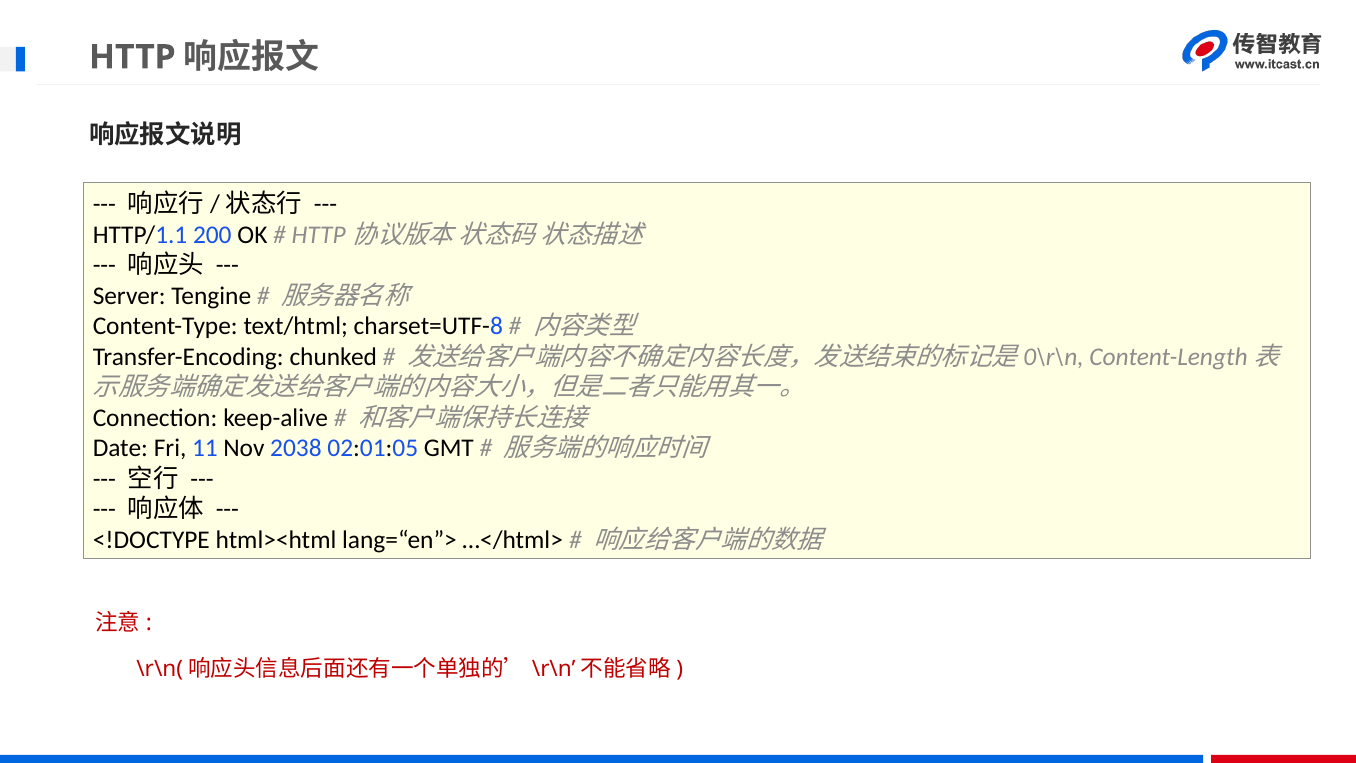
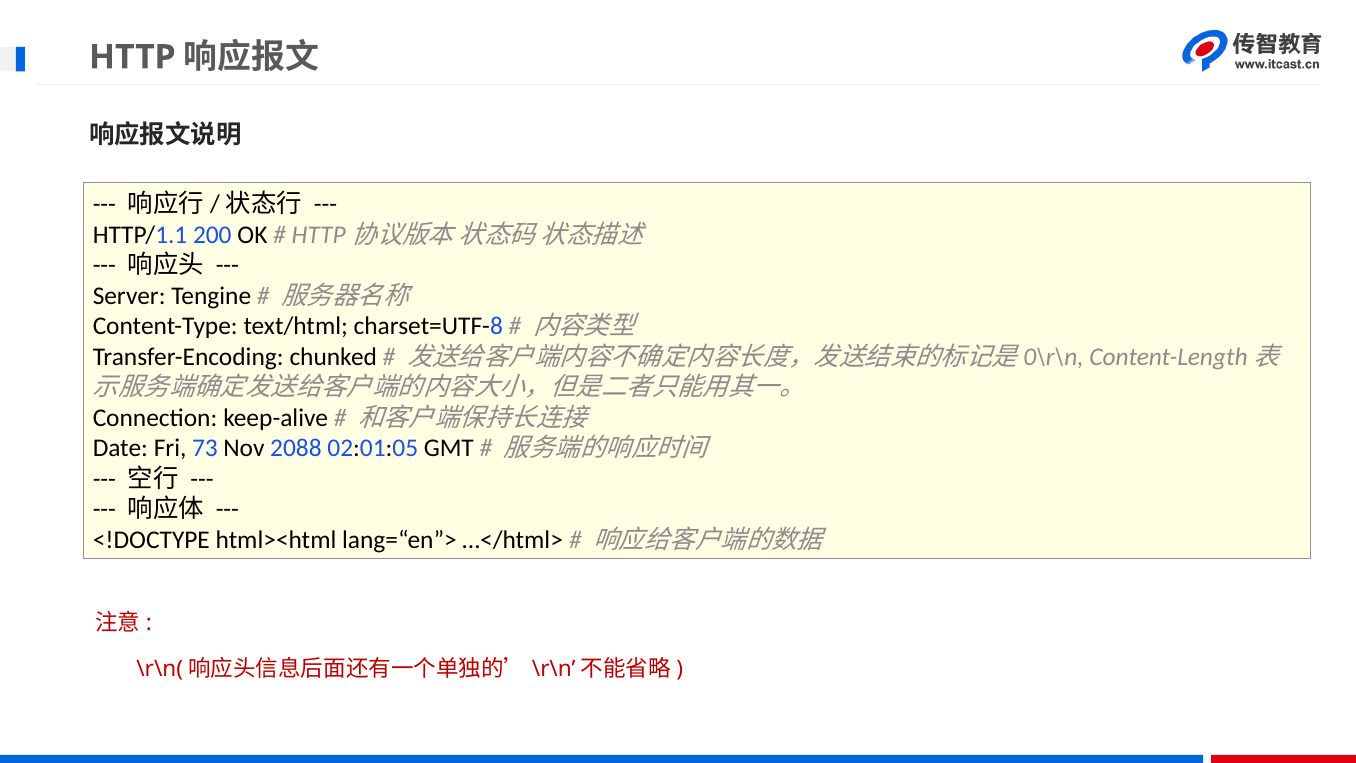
11: 11 -> 73
2038: 2038 -> 2088
